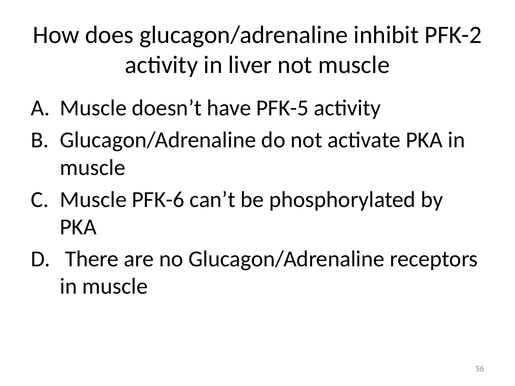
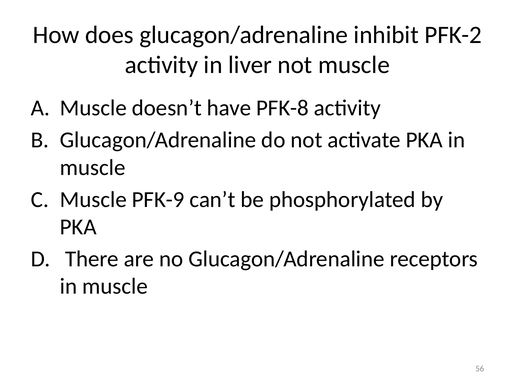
PFK-5: PFK-5 -> PFK-8
PFK-6: PFK-6 -> PFK-9
